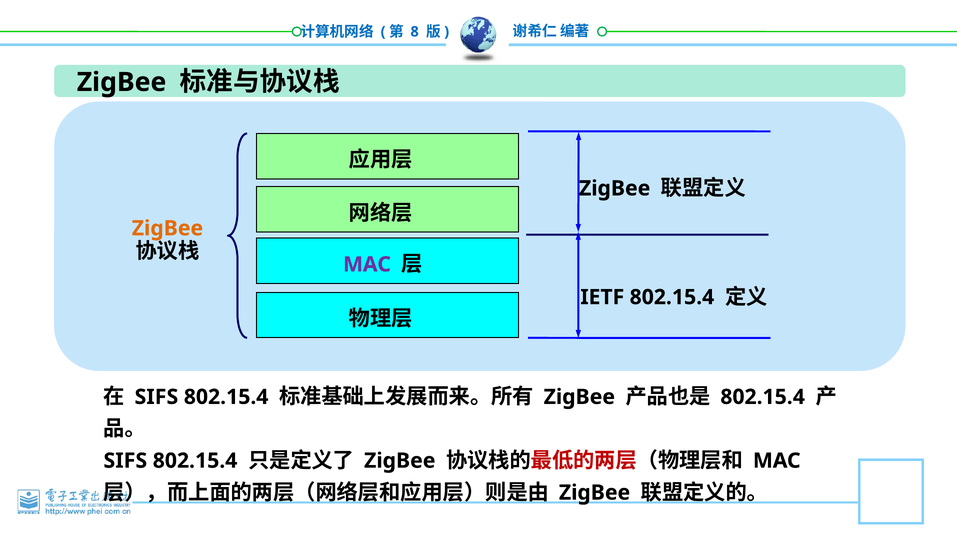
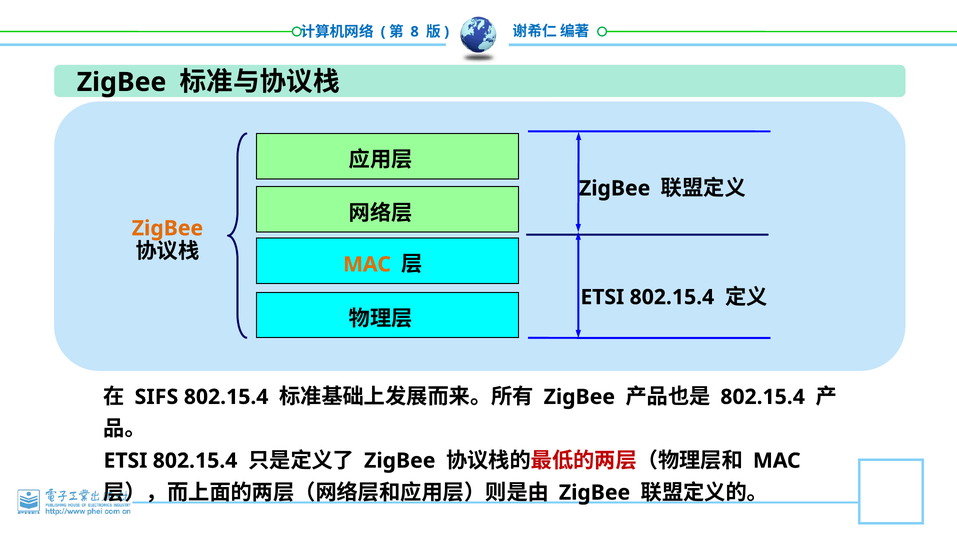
MAC at (367, 265) colour: purple -> orange
IETF at (602, 297): IETF -> ETSI
SIFS at (125, 461): SIFS -> ETSI
